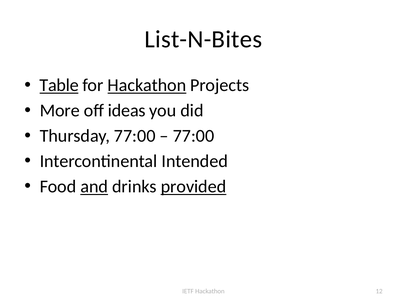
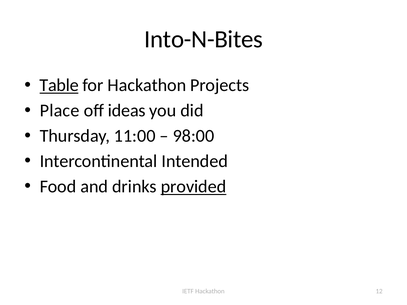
List-N-Bites: List-N-Bites -> Into-N-Bites
Hackathon at (147, 85) underline: present -> none
More: More -> Place
Thursday 77:00: 77:00 -> 11:00
77:00 at (193, 136): 77:00 -> 98:00
and underline: present -> none
